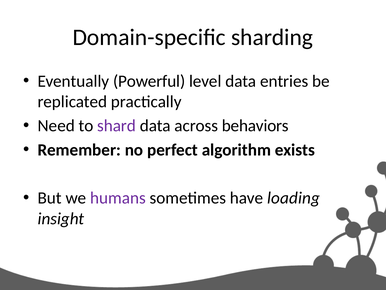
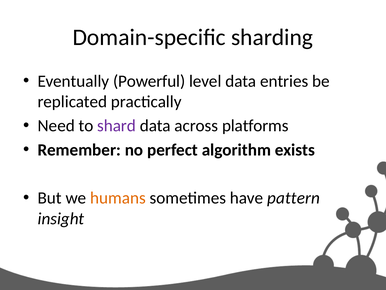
behaviors: behaviors -> platforms
humans colour: purple -> orange
loading: loading -> pattern
